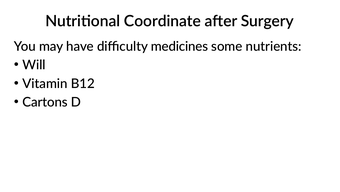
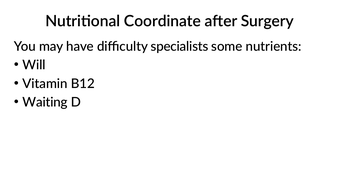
medicines: medicines -> specialists
Cartons: Cartons -> Waiting
